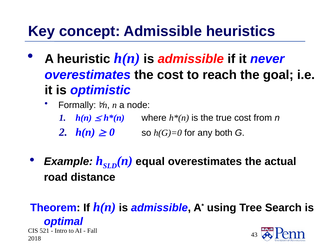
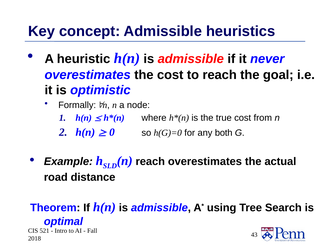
n equal: equal -> reach
